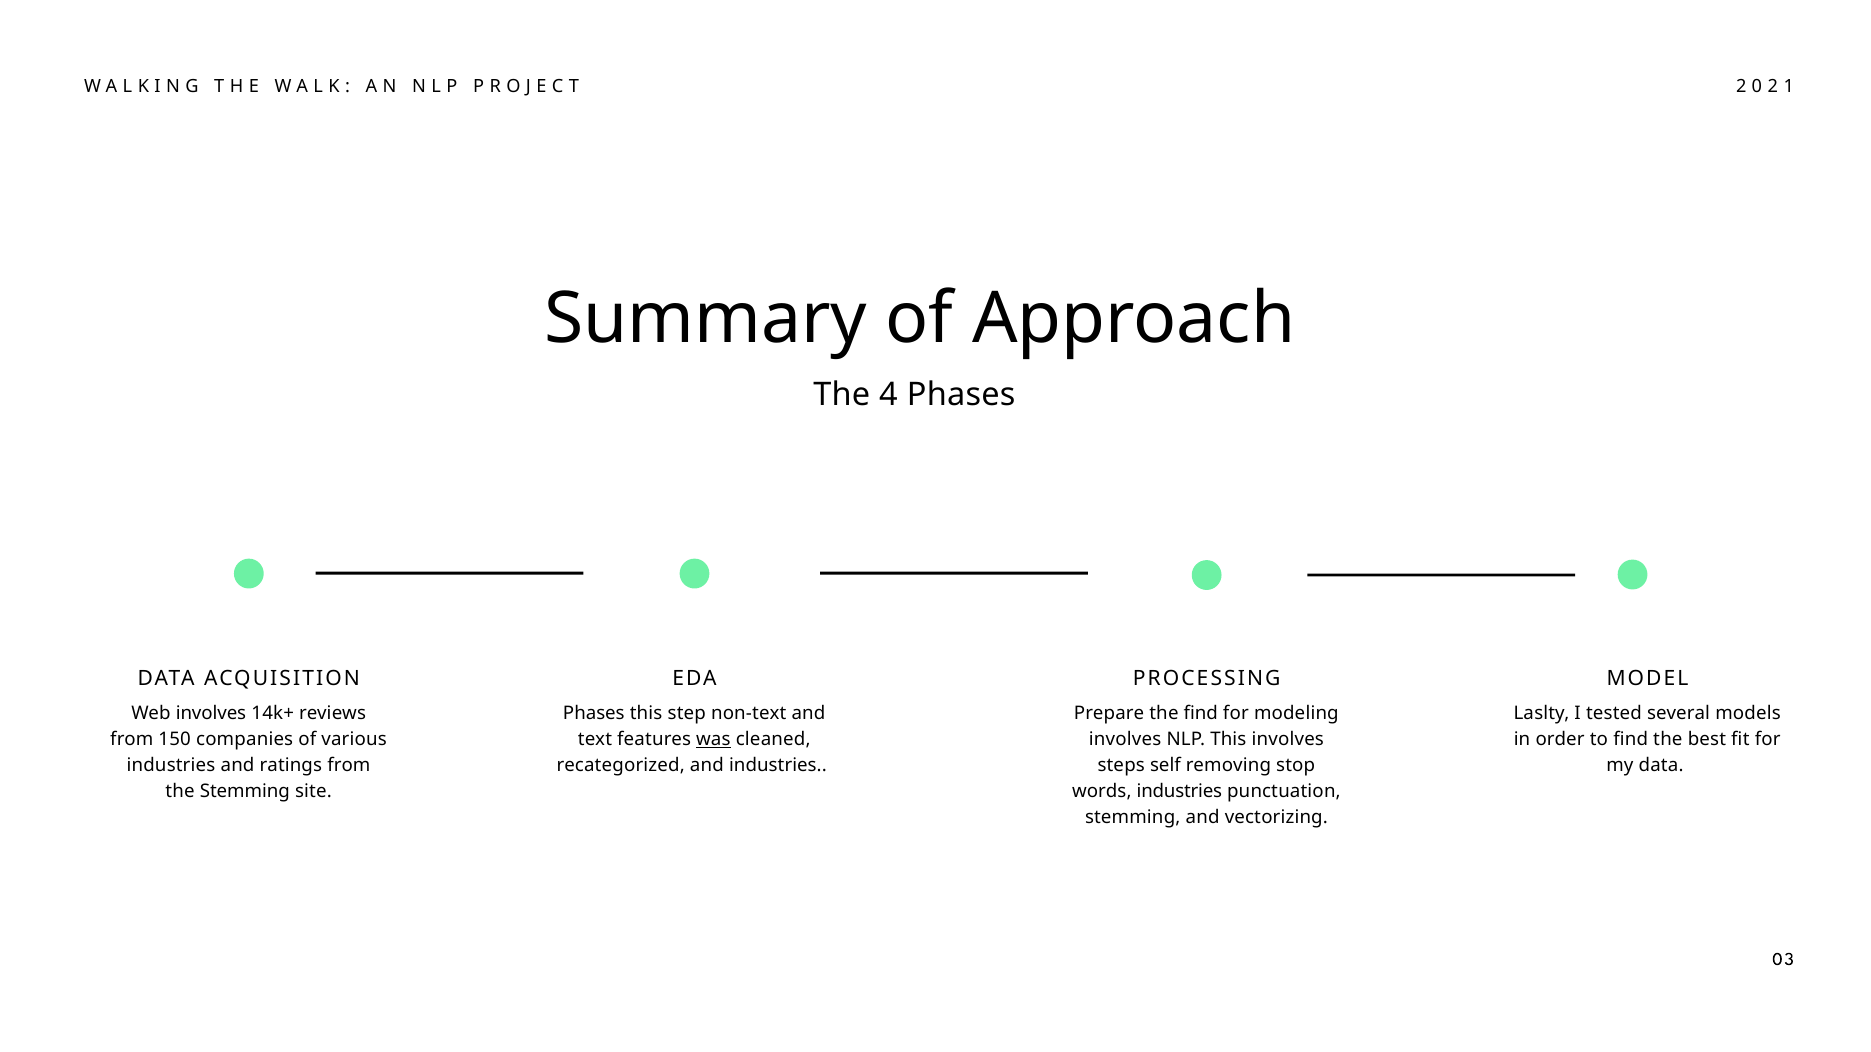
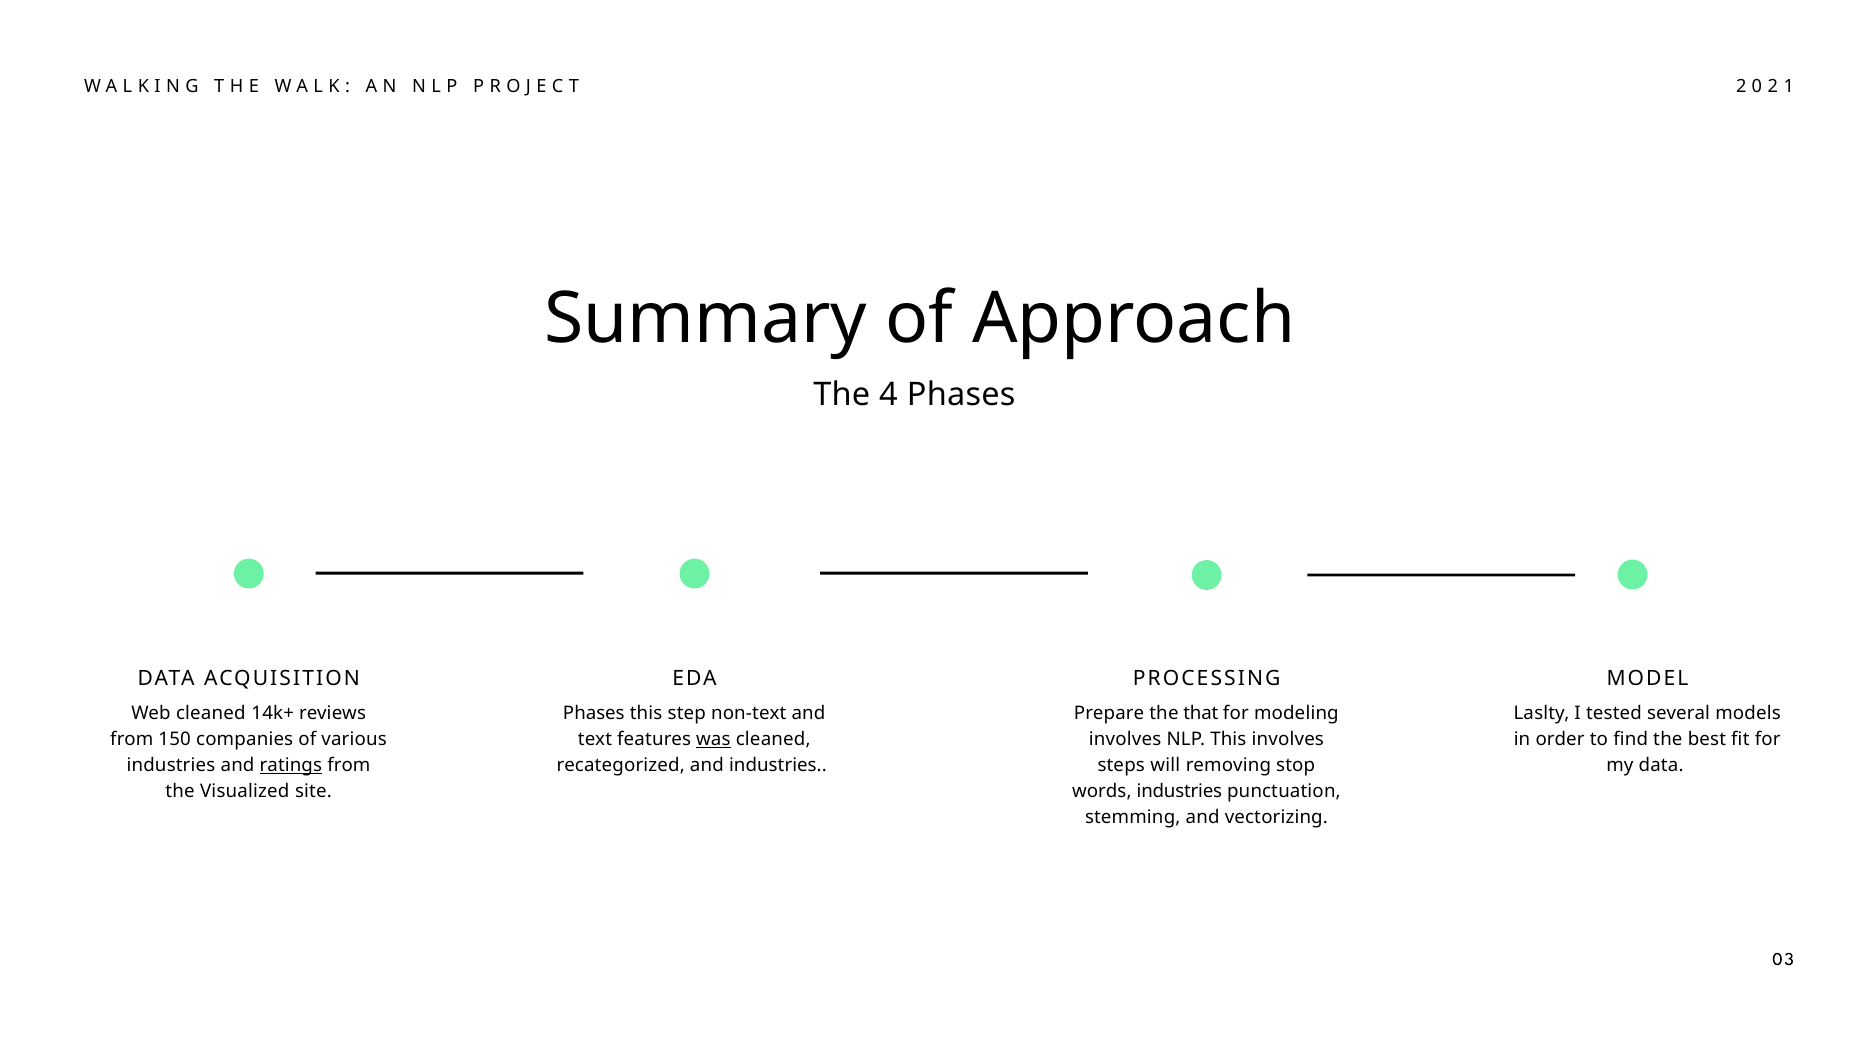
Web involves: involves -> cleaned
the find: find -> that
ratings underline: none -> present
self: self -> will
the Stemming: Stemming -> Visualized
